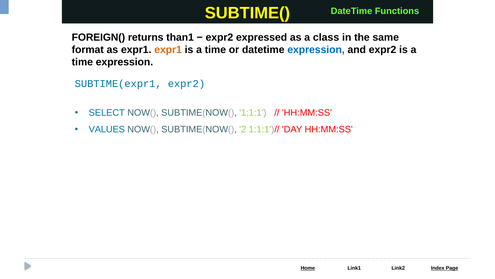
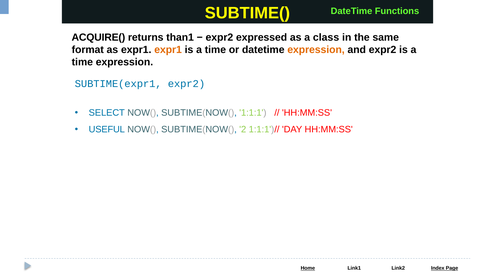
FOREIGN(: FOREIGN( -> ACQUIRE(
expression at (316, 50) colour: blue -> orange
VALUES: VALUES -> USEFUL
